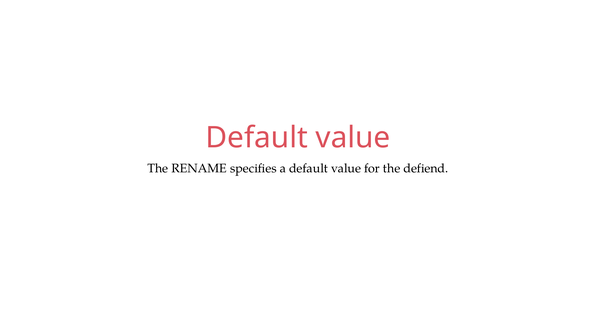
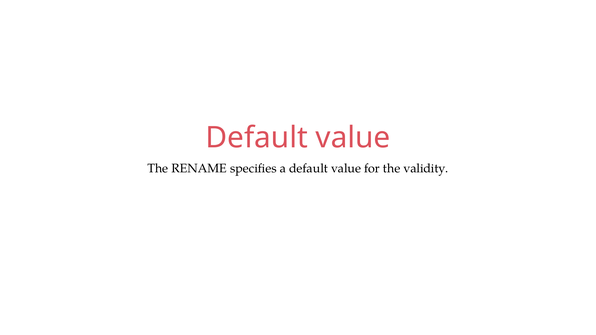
defiend: defiend -> validity
